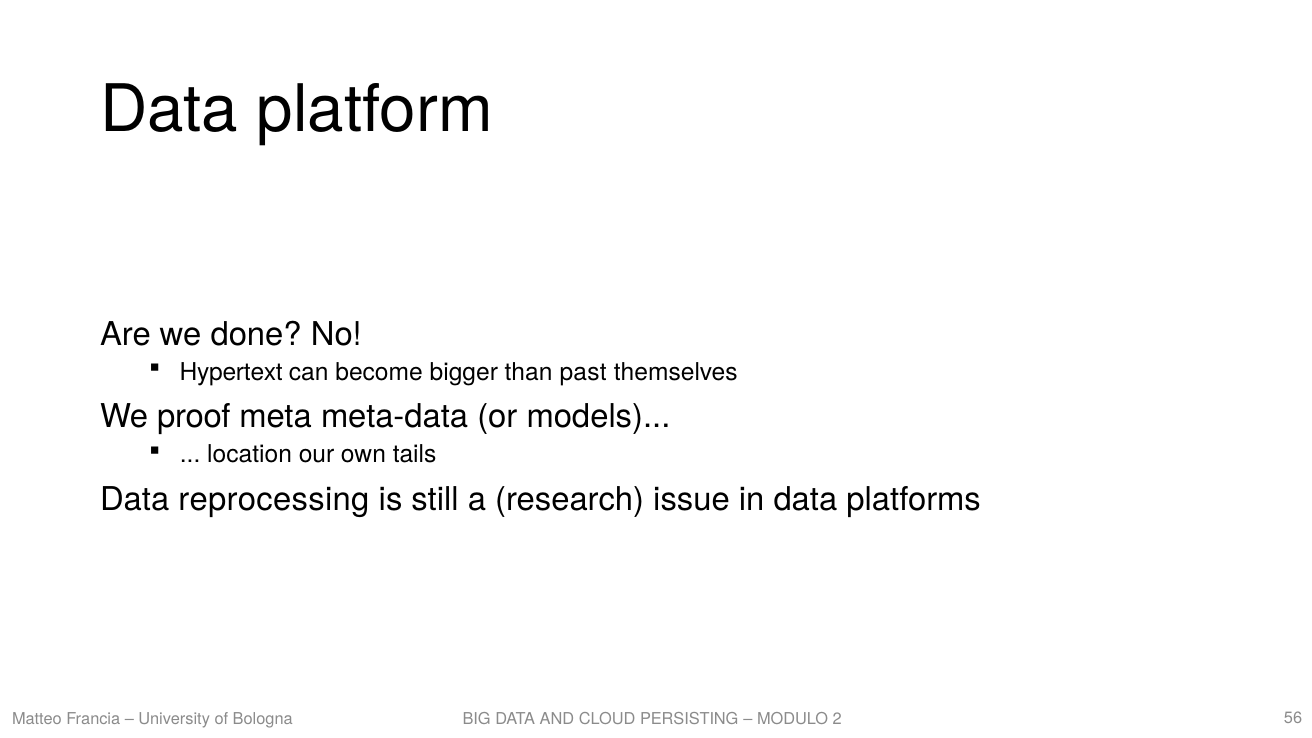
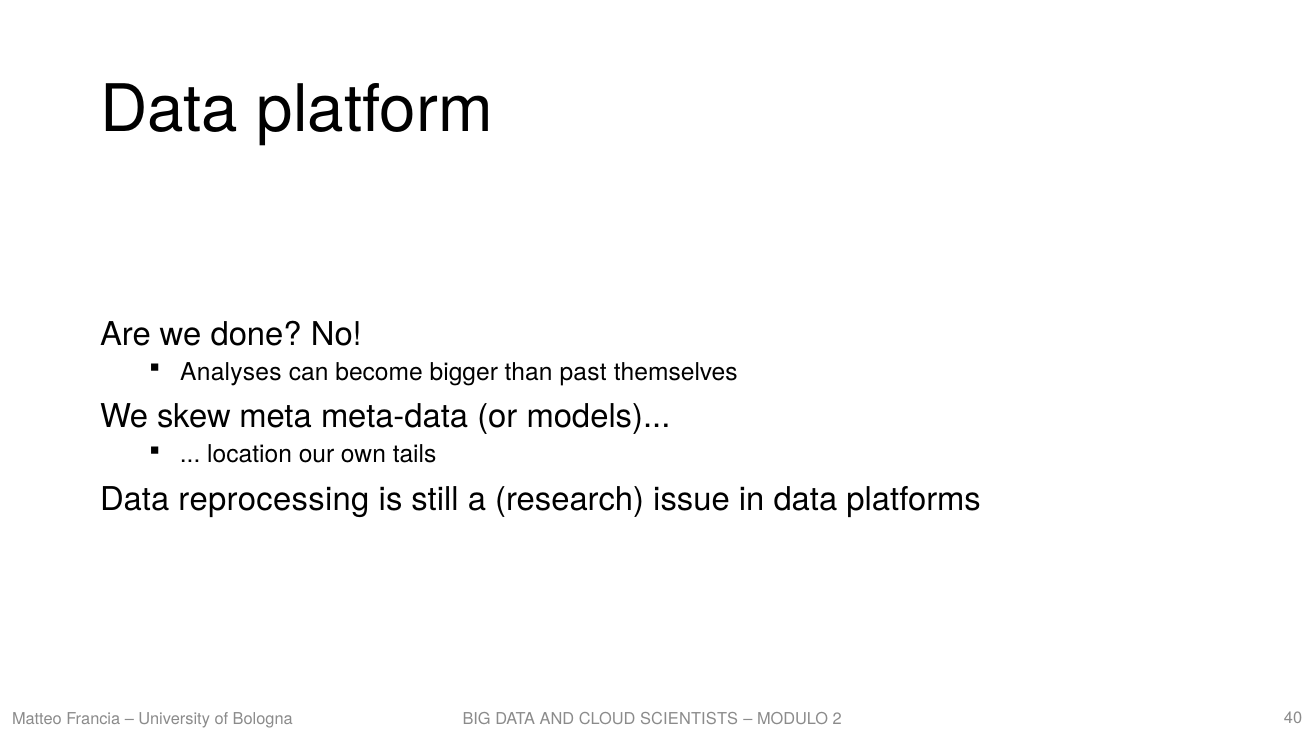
Hypertext: Hypertext -> Analyses
proof: proof -> skew
PERSISTING: PERSISTING -> SCIENTISTS
56: 56 -> 40
